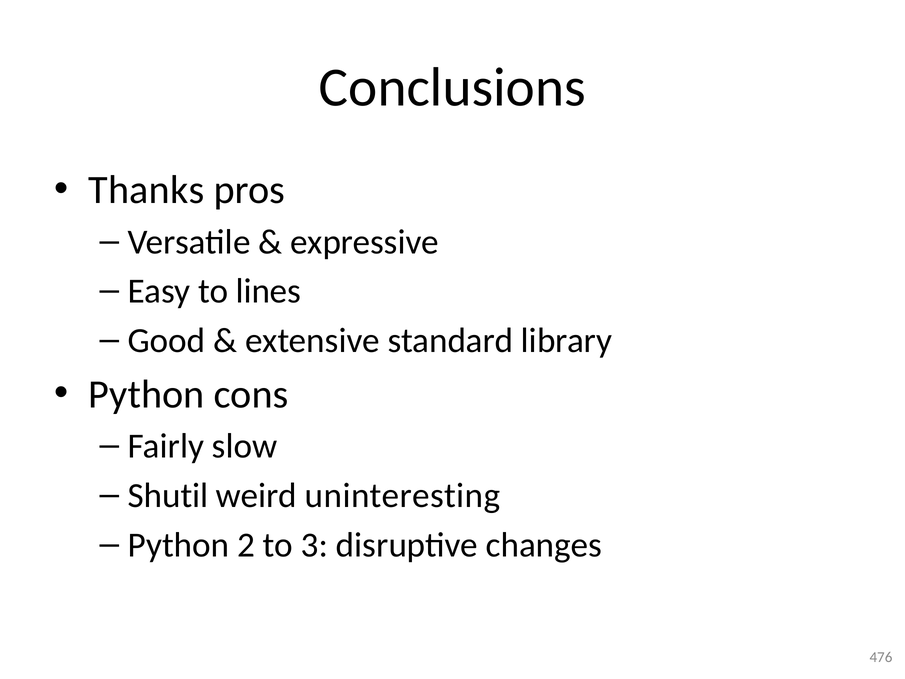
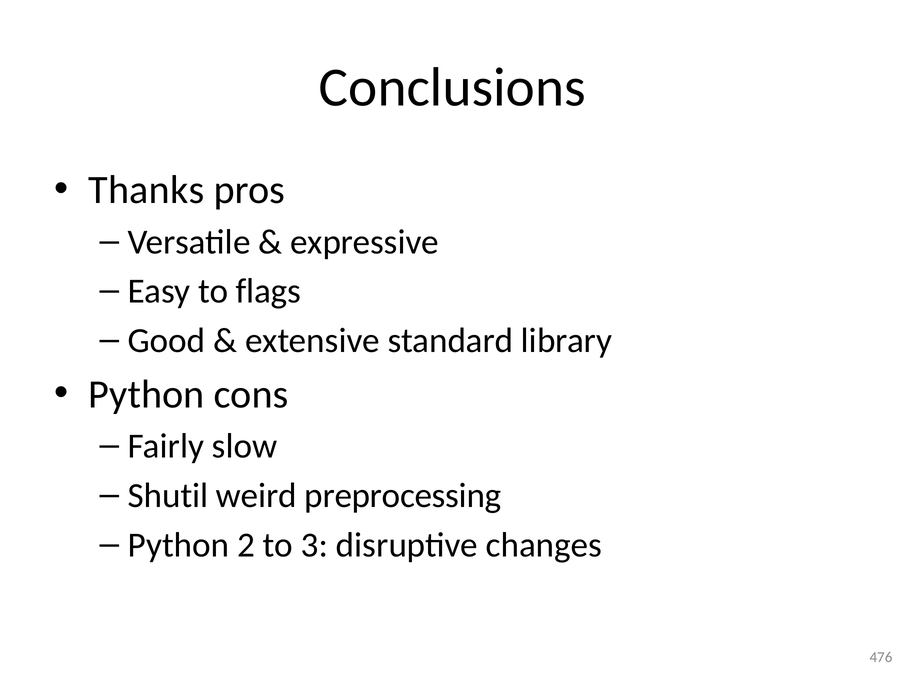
lines: lines -> flags
uninteresting: uninteresting -> preprocessing
